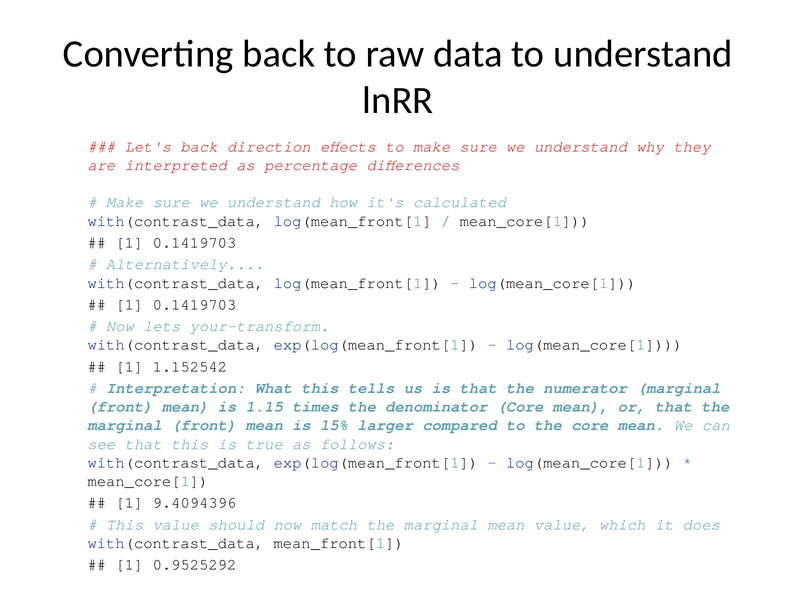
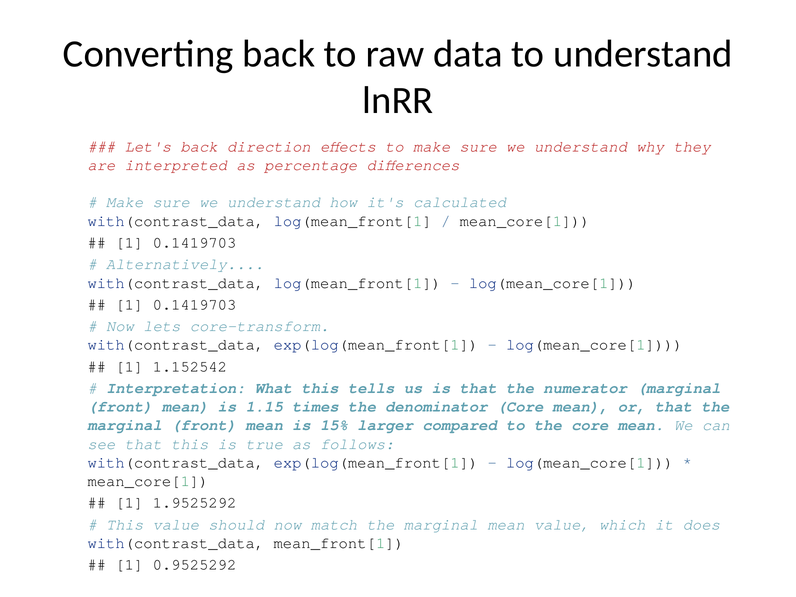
your-transform: your-transform -> core-transform
9.4094396: 9.4094396 -> 1.9525292
